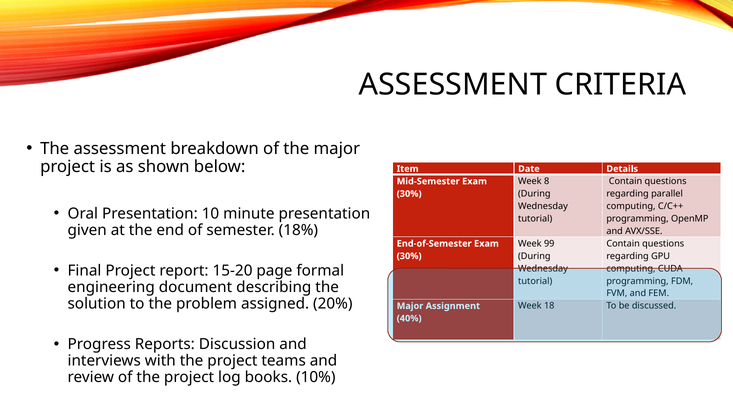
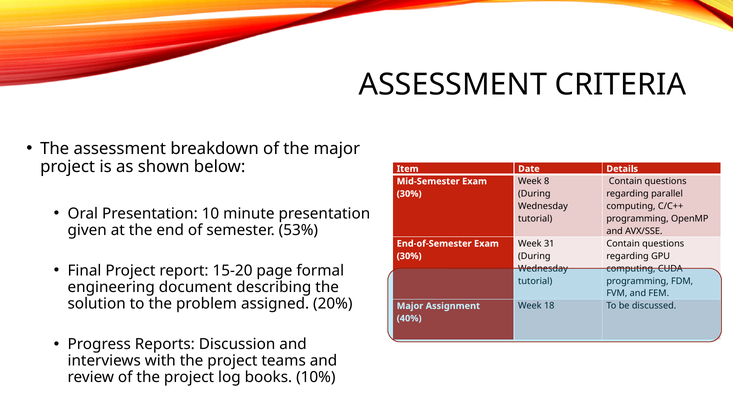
18%: 18% -> 53%
99: 99 -> 31
